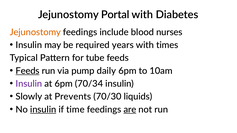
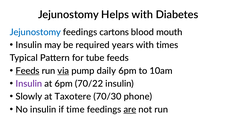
Portal: Portal -> Helps
Jejunostomy at (35, 32) colour: orange -> blue
include: include -> cartons
nurses: nurses -> mouth
via underline: none -> present
70/34: 70/34 -> 70/22
Prevents: Prevents -> Taxotere
liquids: liquids -> phone
insulin at (43, 110) underline: present -> none
